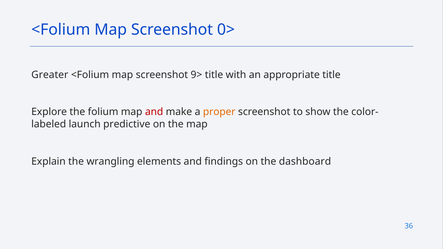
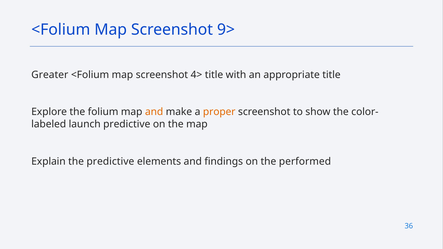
0>: 0> -> 9>
9>: 9> -> 4>
and at (154, 112) colour: red -> orange
the wrangling: wrangling -> predictive
dashboard: dashboard -> performed
